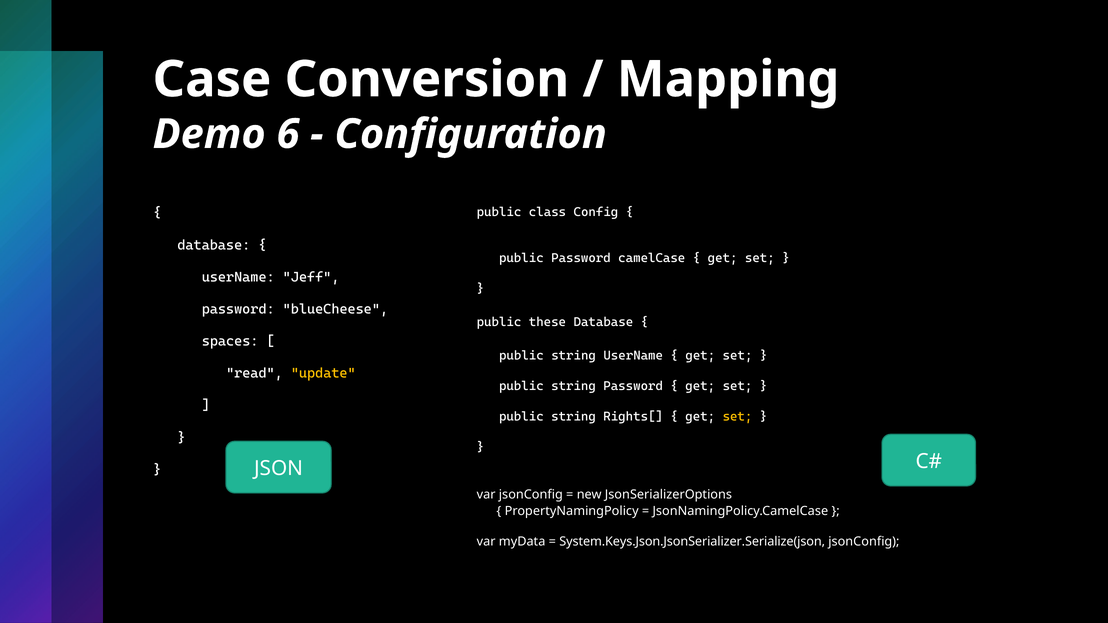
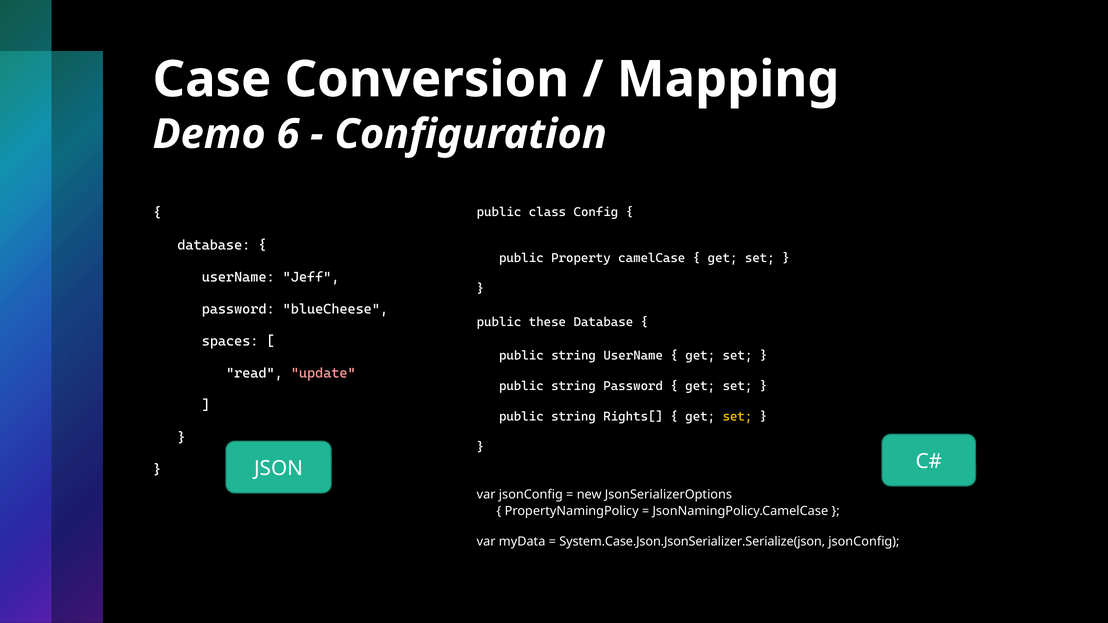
public Password: Password -> Property
update colour: yellow -> pink
System.Keys.Json.JsonSerializer.Serialize(json: System.Keys.Json.JsonSerializer.Serialize(json -> System.Case.Json.JsonSerializer.Serialize(json
